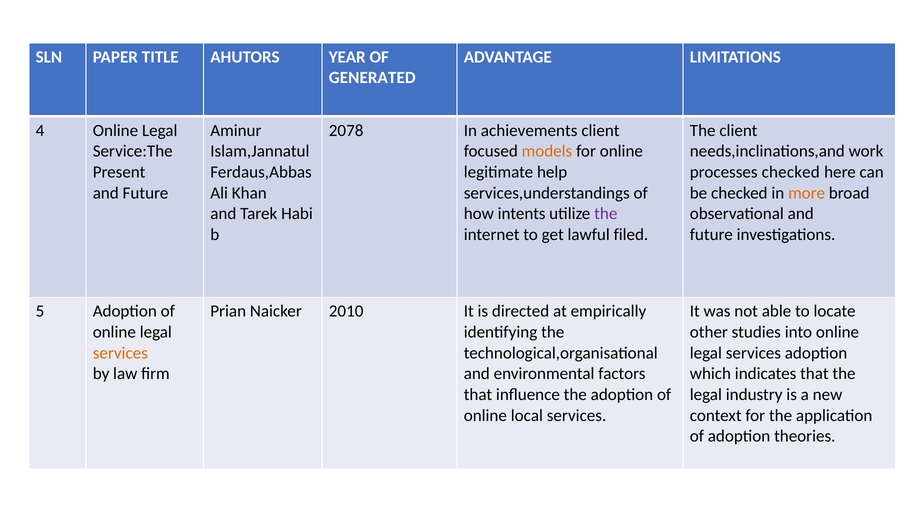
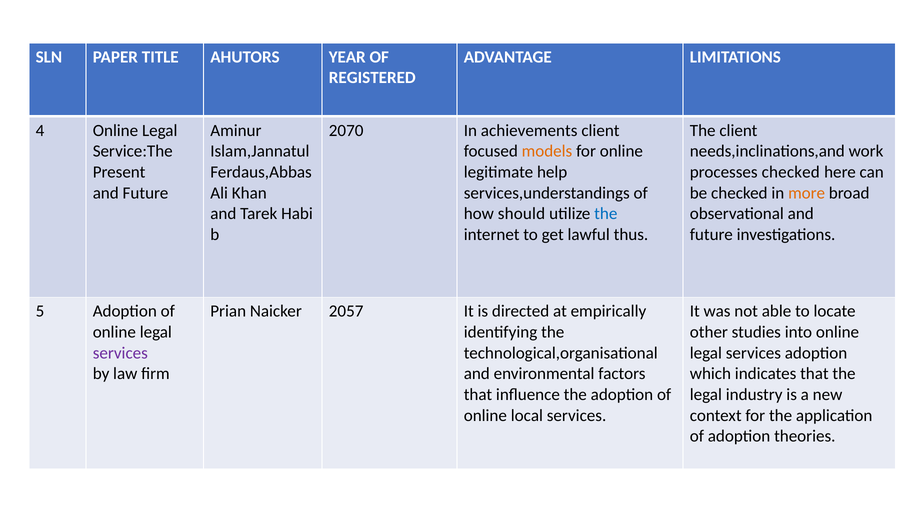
GENERATED: GENERATED -> REGISTERED
2078: 2078 -> 2070
intents: intents -> should
the at (606, 214) colour: purple -> blue
filed: filed -> thus
2010: 2010 -> 2057
services at (120, 353) colour: orange -> purple
